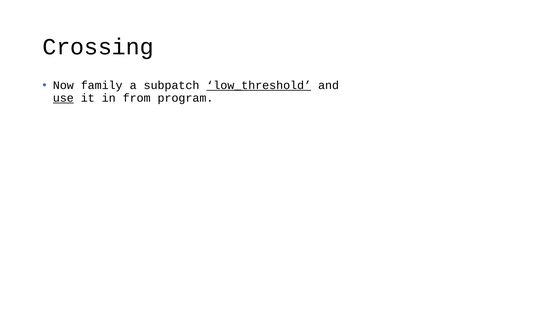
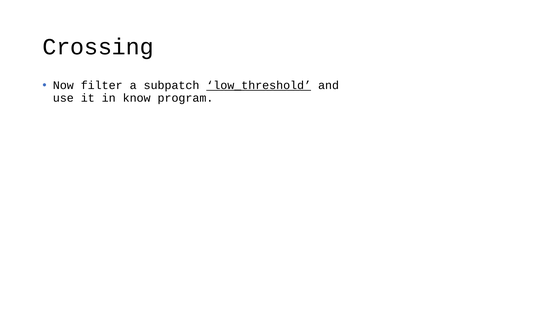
family: family -> filter
use underline: present -> none
from: from -> know
